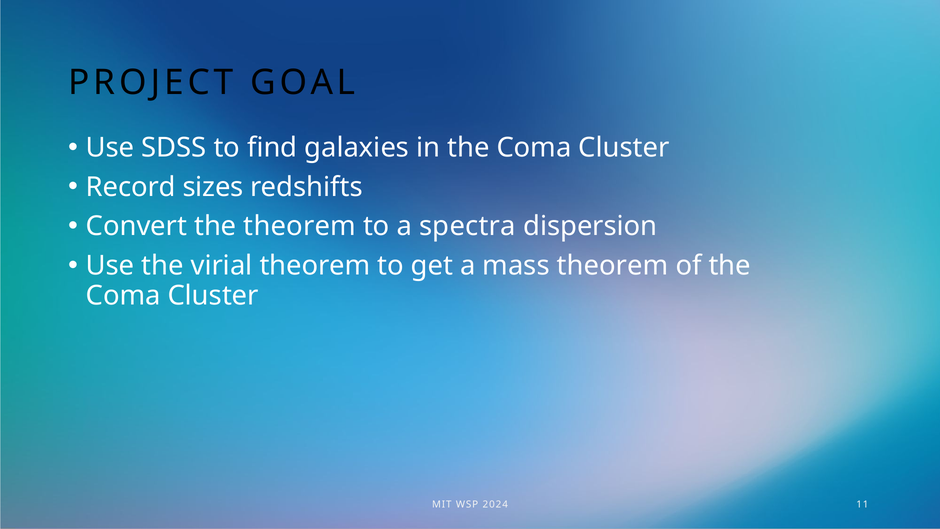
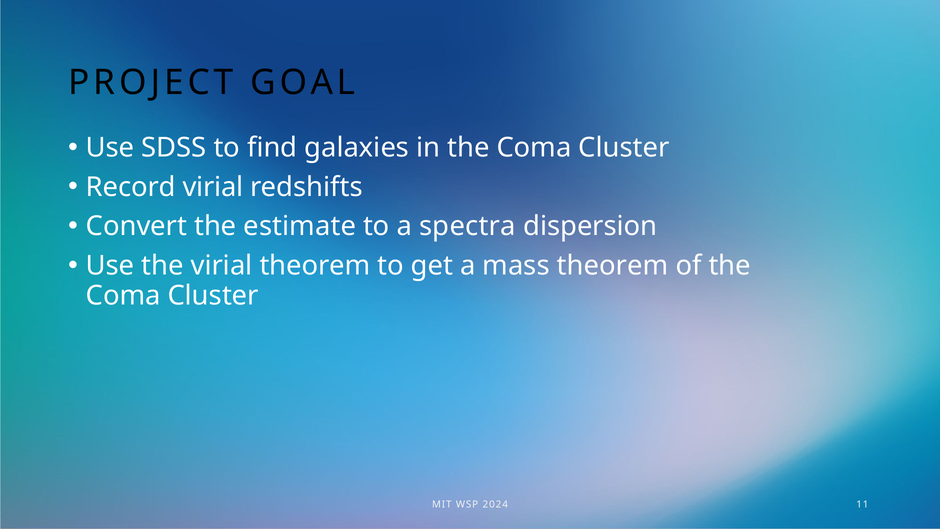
Record sizes: sizes -> virial
the theorem: theorem -> estimate
